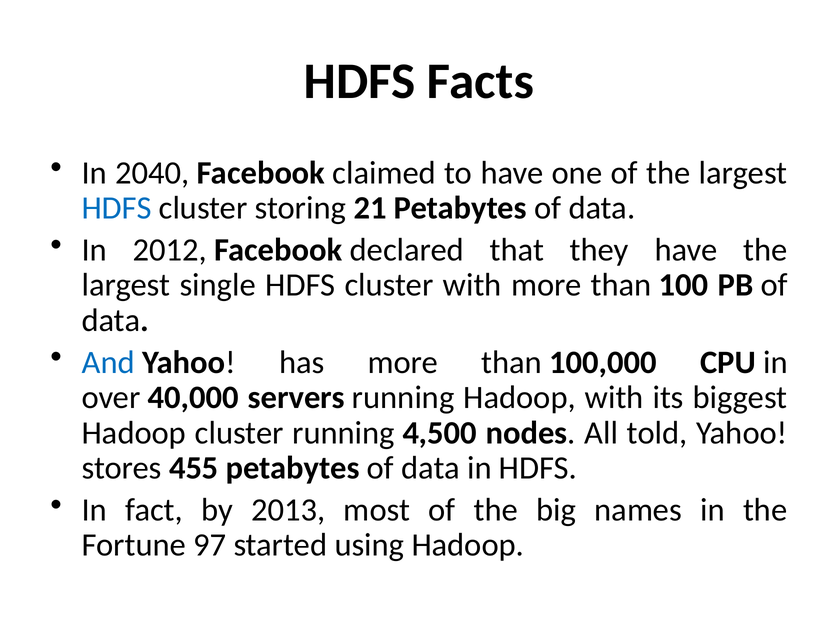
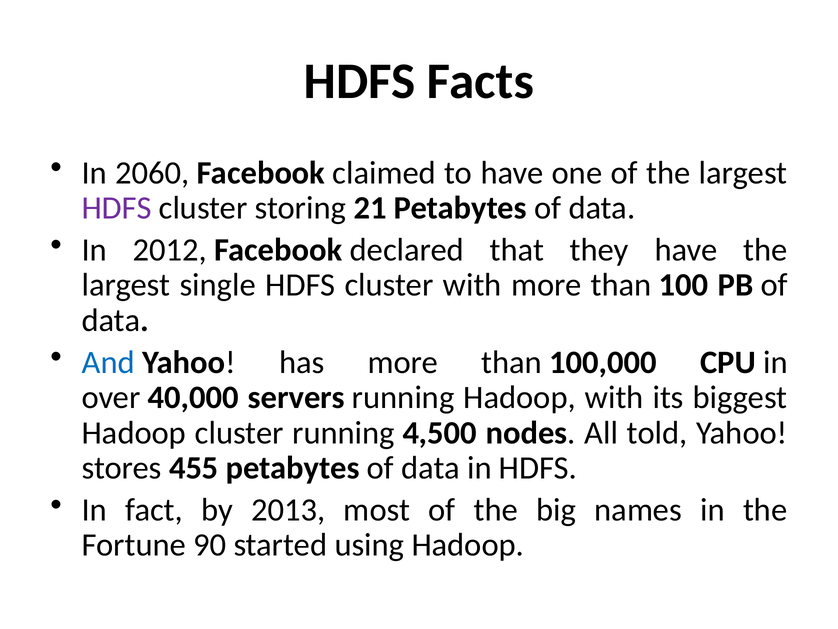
2040: 2040 -> 2060
HDFS at (117, 208) colour: blue -> purple
97: 97 -> 90
